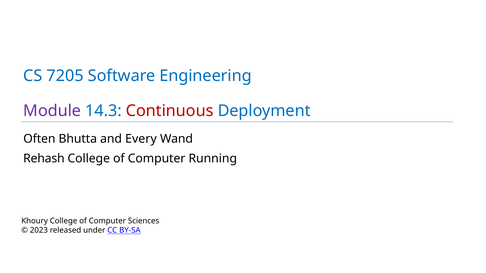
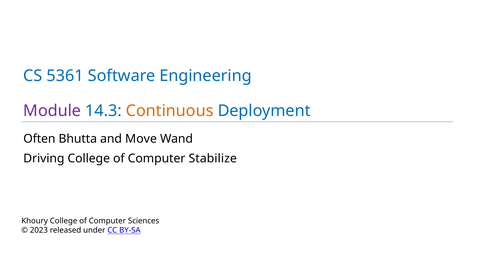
7205: 7205 -> 5361
Continuous colour: red -> orange
Every: Every -> Move
Rehash: Rehash -> Driving
Running: Running -> Stabilize
